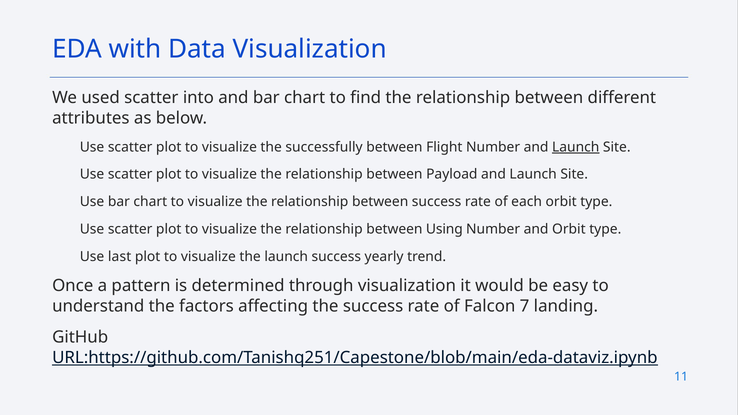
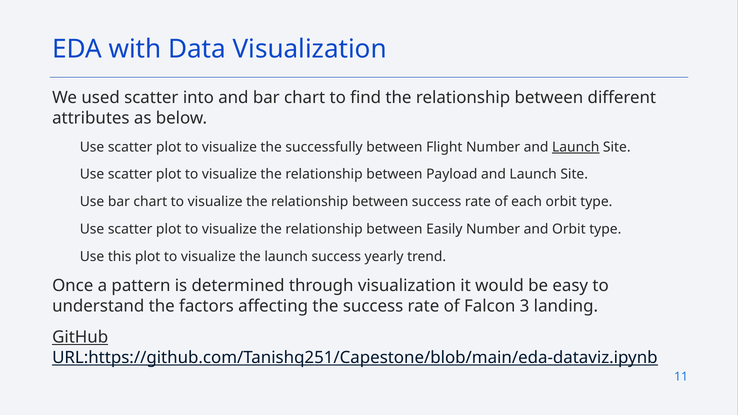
Using: Using -> Easily
last: last -> this
7: 7 -> 3
GitHub underline: none -> present
